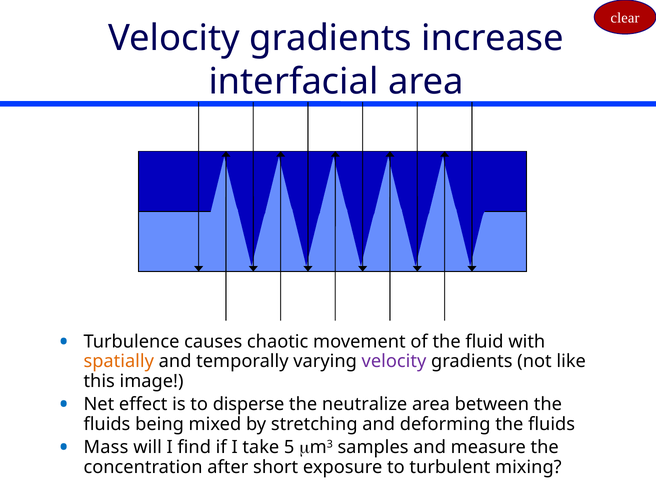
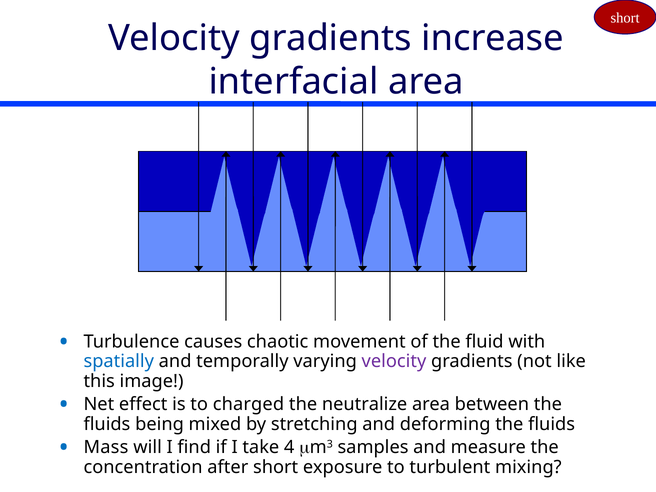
clear at (625, 18): clear -> short
spatially colour: orange -> blue
disperse: disperse -> charged
5: 5 -> 4
